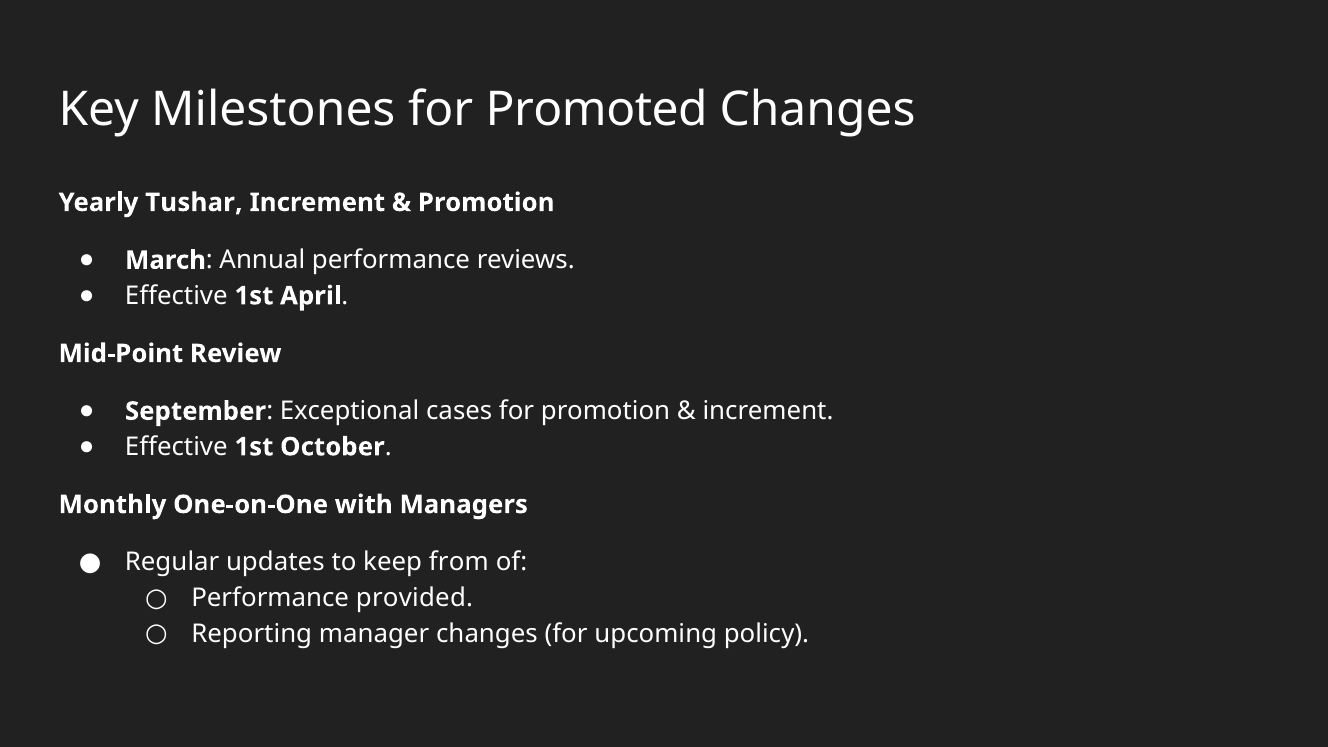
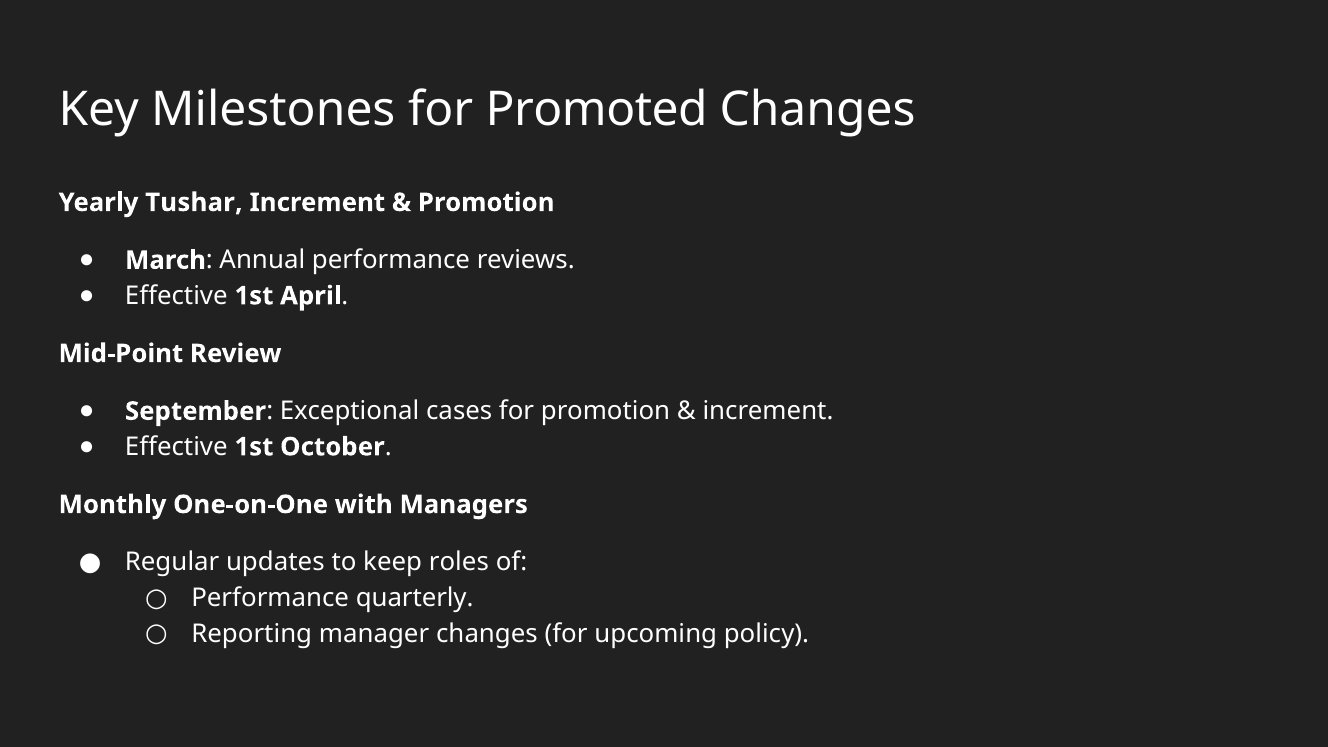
from: from -> roles
provided: provided -> quarterly
